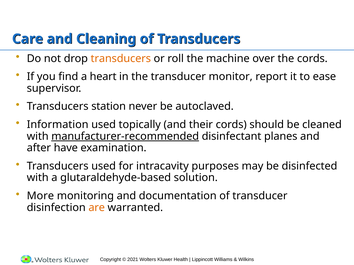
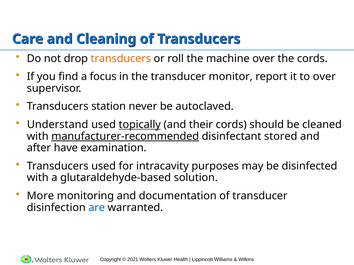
heart: heart -> focus
to ease: ease -> over
Information: Information -> Understand
topically underline: none -> present
planes: planes -> stored
are colour: orange -> blue
